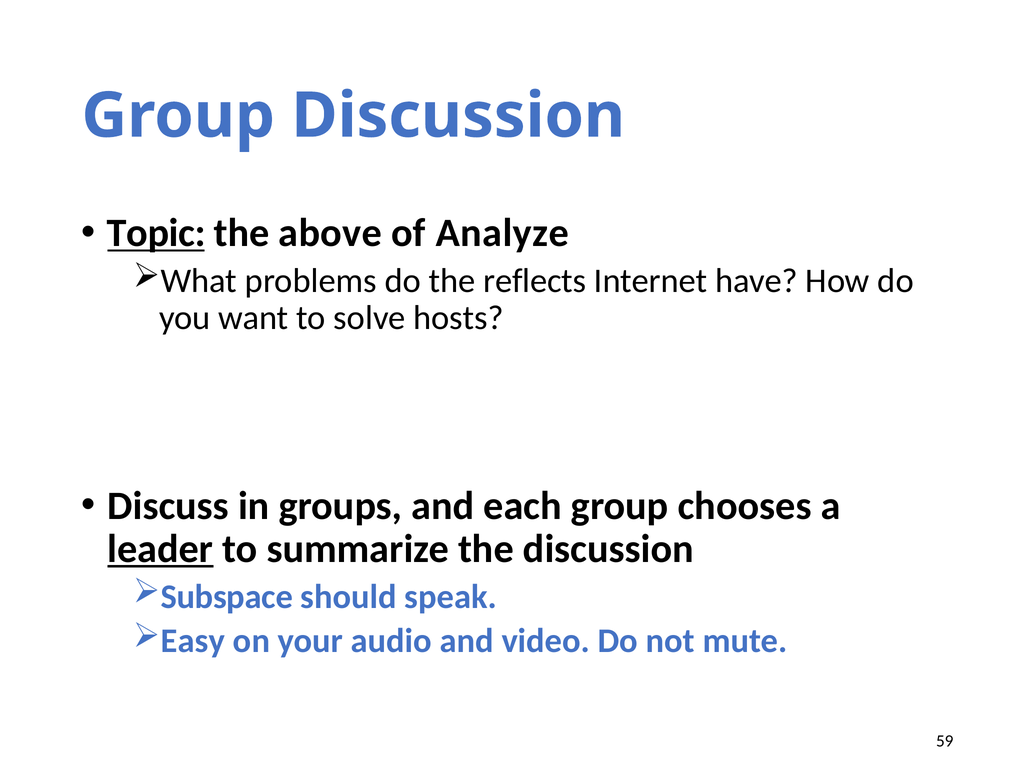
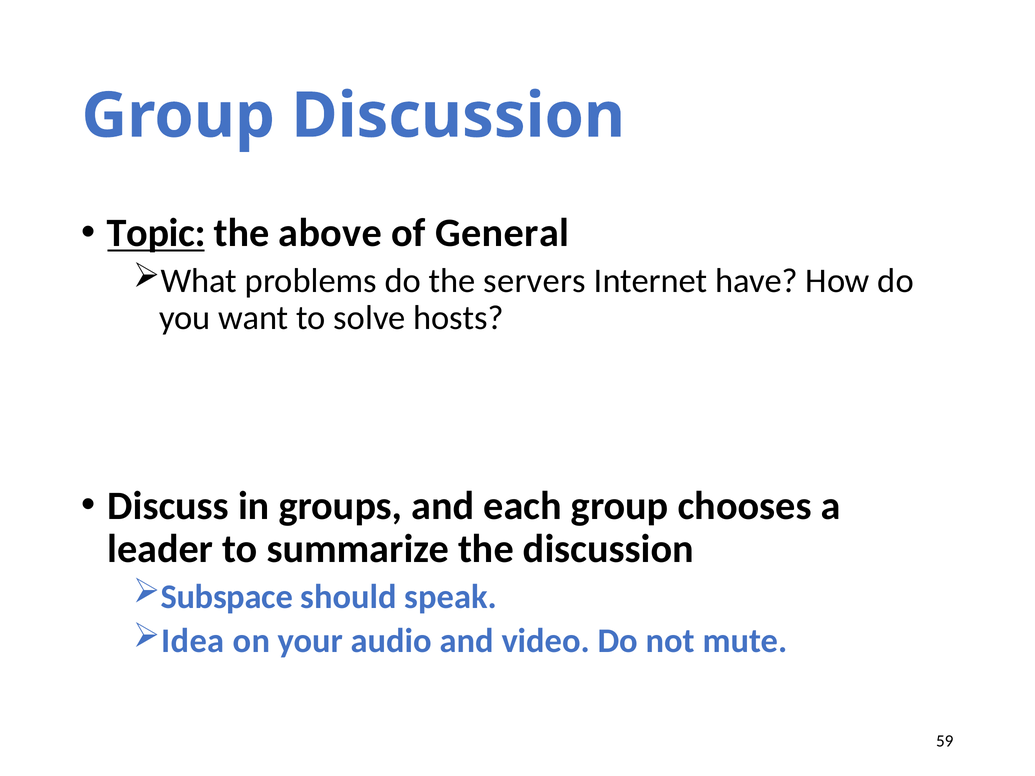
Analyze: Analyze -> General
reflects: reflects -> servers
leader underline: present -> none
Easy: Easy -> Idea
